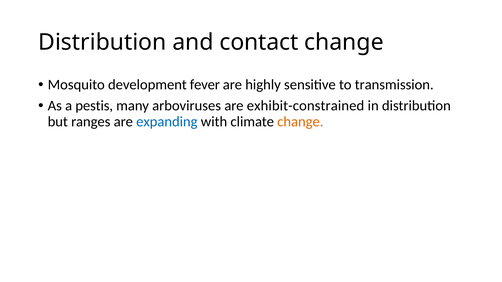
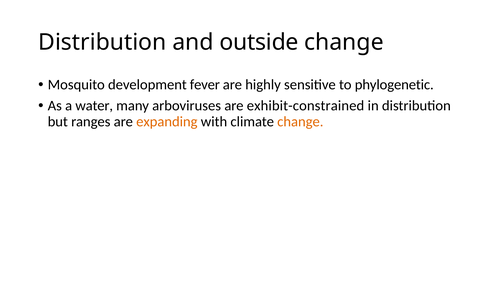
contact: contact -> outside
transmission: transmission -> phylogenetic
pestis: pestis -> water
expanding colour: blue -> orange
